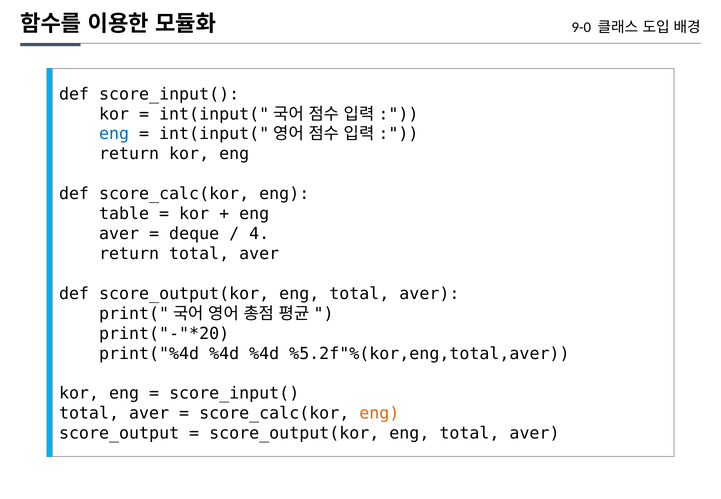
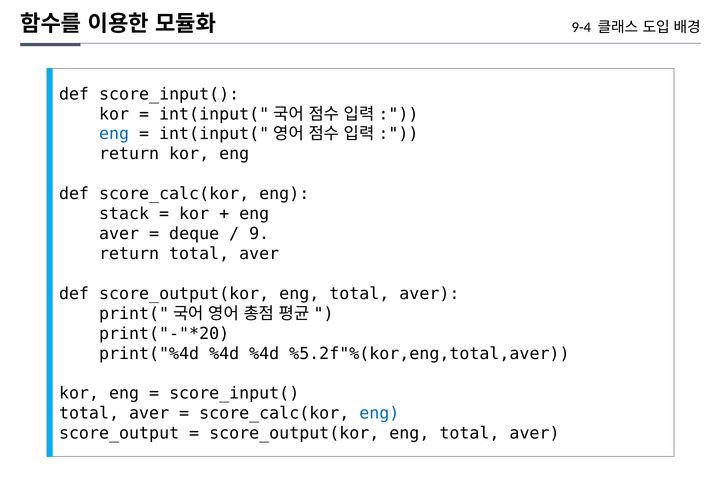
9-0: 9-0 -> 9-4
table: table -> stack
4: 4 -> 9
eng at (379, 414) colour: orange -> blue
